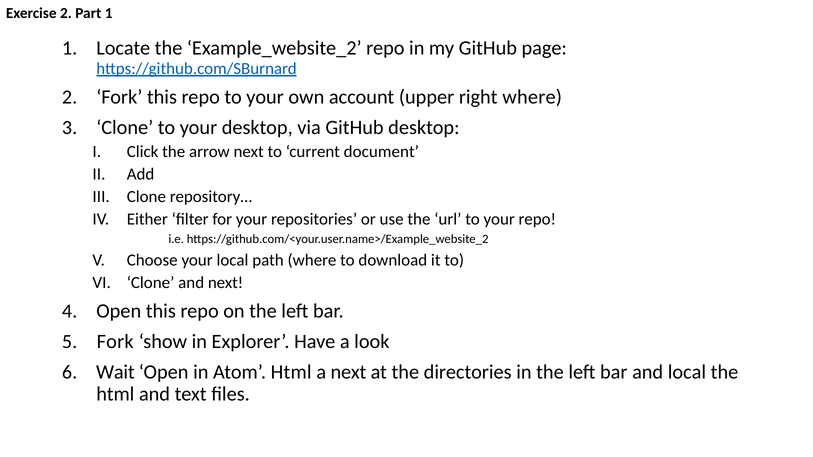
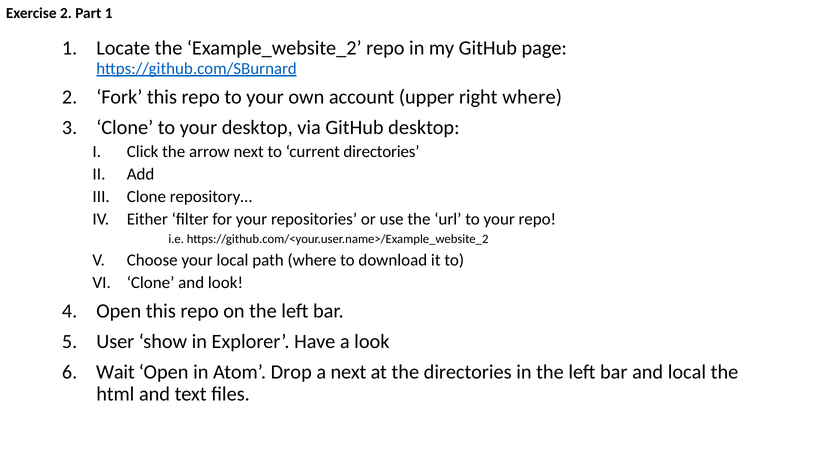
current document: document -> directories
and next: next -> look
Fork at (115, 342): Fork -> User
Atom Html: Html -> Drop
